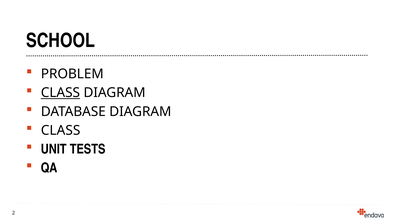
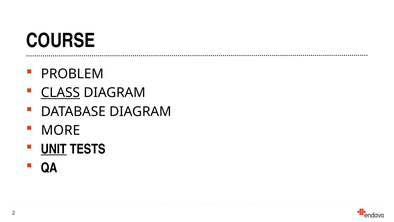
SCHOOL: SCHOOL -> COURSE
CLASS at (61, 130): CLASS -> MORE
UNIT underline: none -> present
